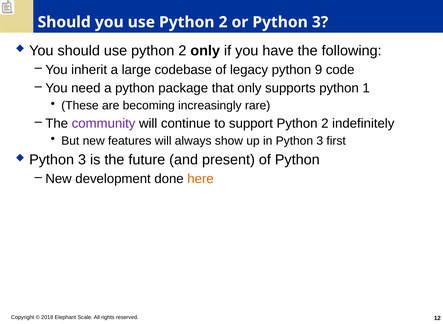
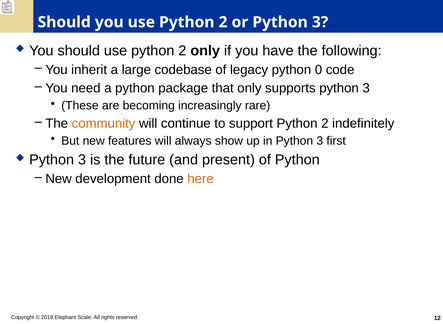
9: 9 -> 0
supports python 1: 1 -> 3
community colour: purple -> orange
